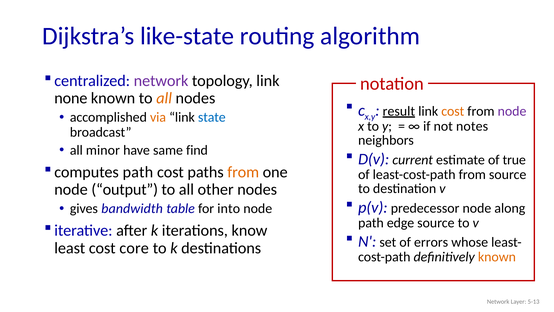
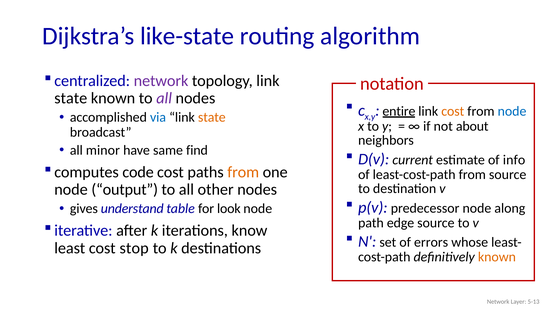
none at (71, 98): none -> state
all at (164, 98) colour: orange -> purple
result: result -> entire
node at (512, 111) colour: purple -> blue
via colour: orange -> blue
state at (212, 117) colour: blue -> orange
notes: notes -> about
true: true -> info
computes path: path -> code
bandwidth: bandwidth -> understand
into: into -> look
core: core -> stop
